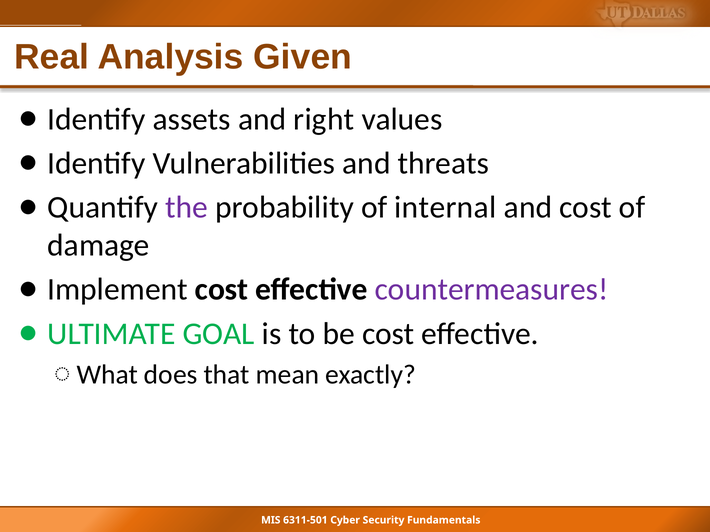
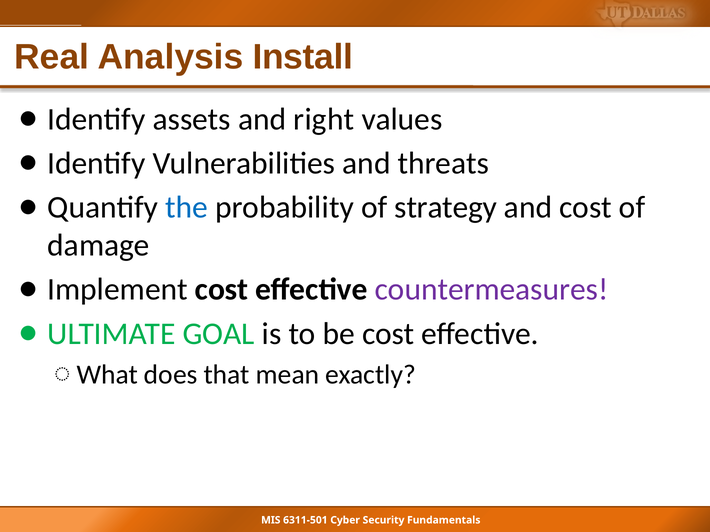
Given: Given -> Install
the colour: purple -> blue
internal: internal -> strategy
